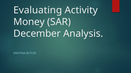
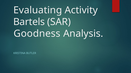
Money: Money -> Bartels
December: December -> Goodness
